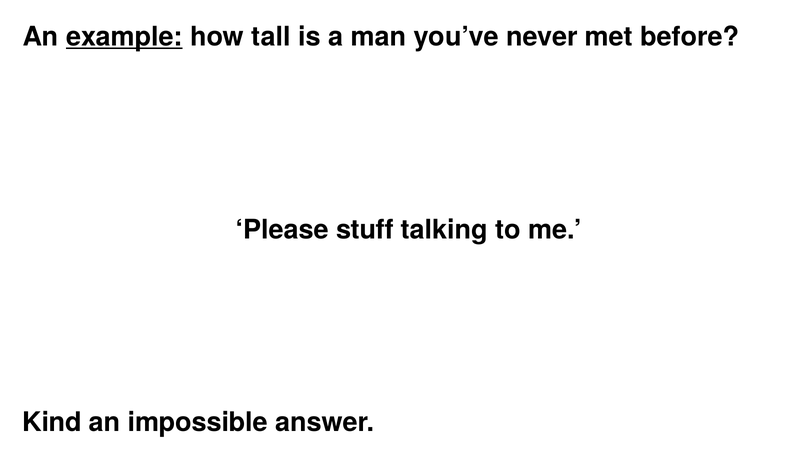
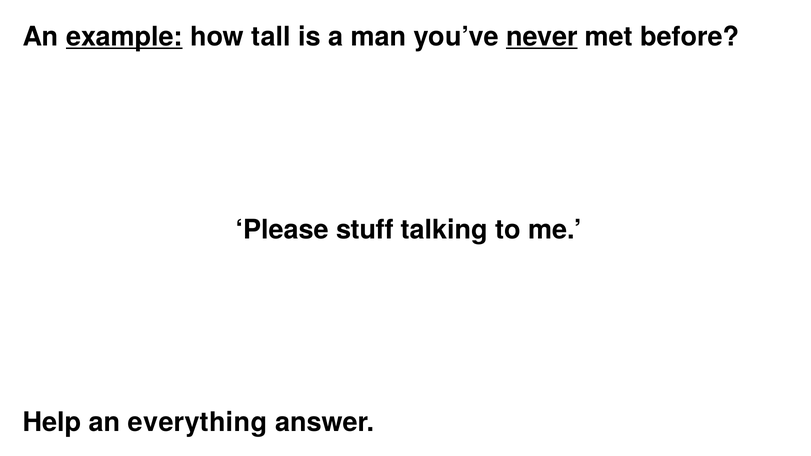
never underline: none -> present
Kind: Kind -> Help
impossible: impossible -> everything
